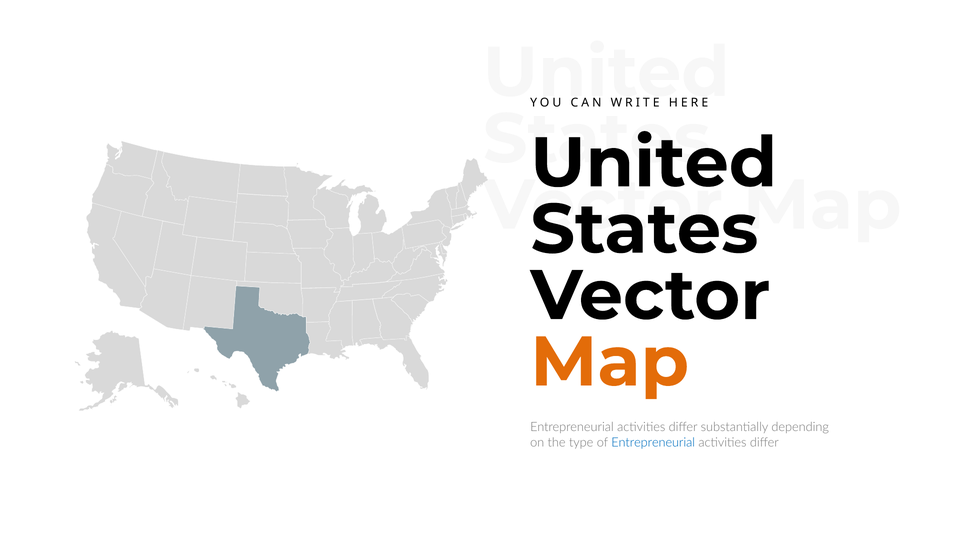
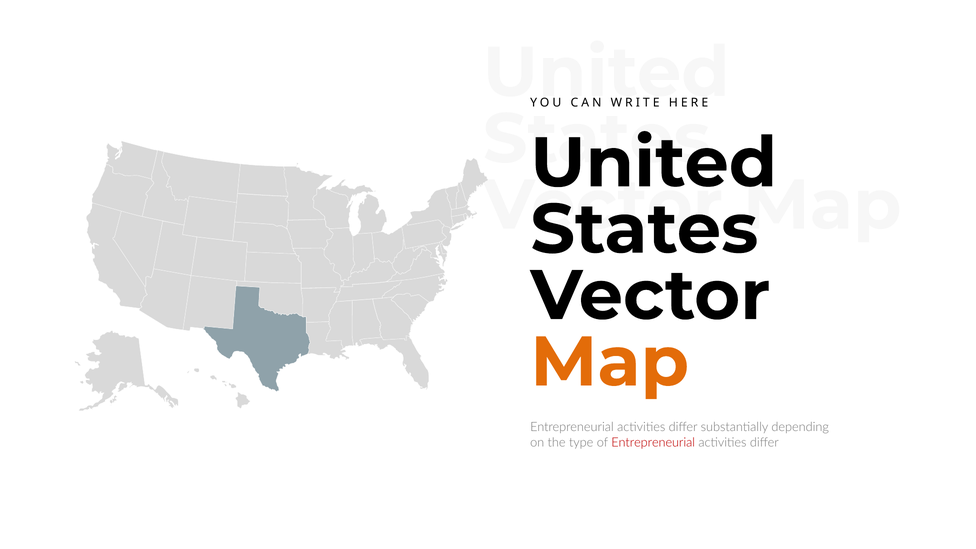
Entrepreneurial at (653, 442) colour: blue -> red
